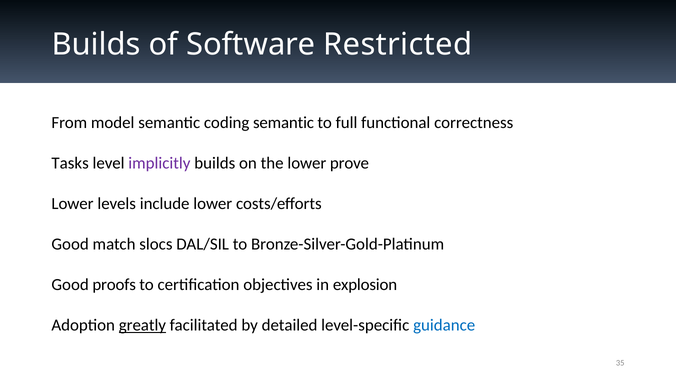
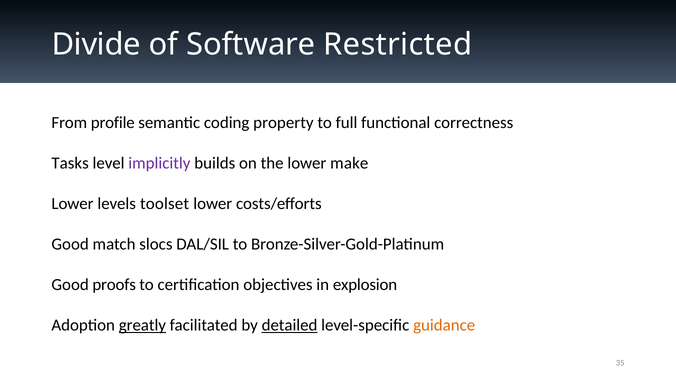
Builds at (96, 45): Builds -> Divide
model: model -> profile
coding semantic: semantic -> property
prove: prove -> make
include: include -> toolset
detailed underline: none -> present
guidance colour: blue -> orange
